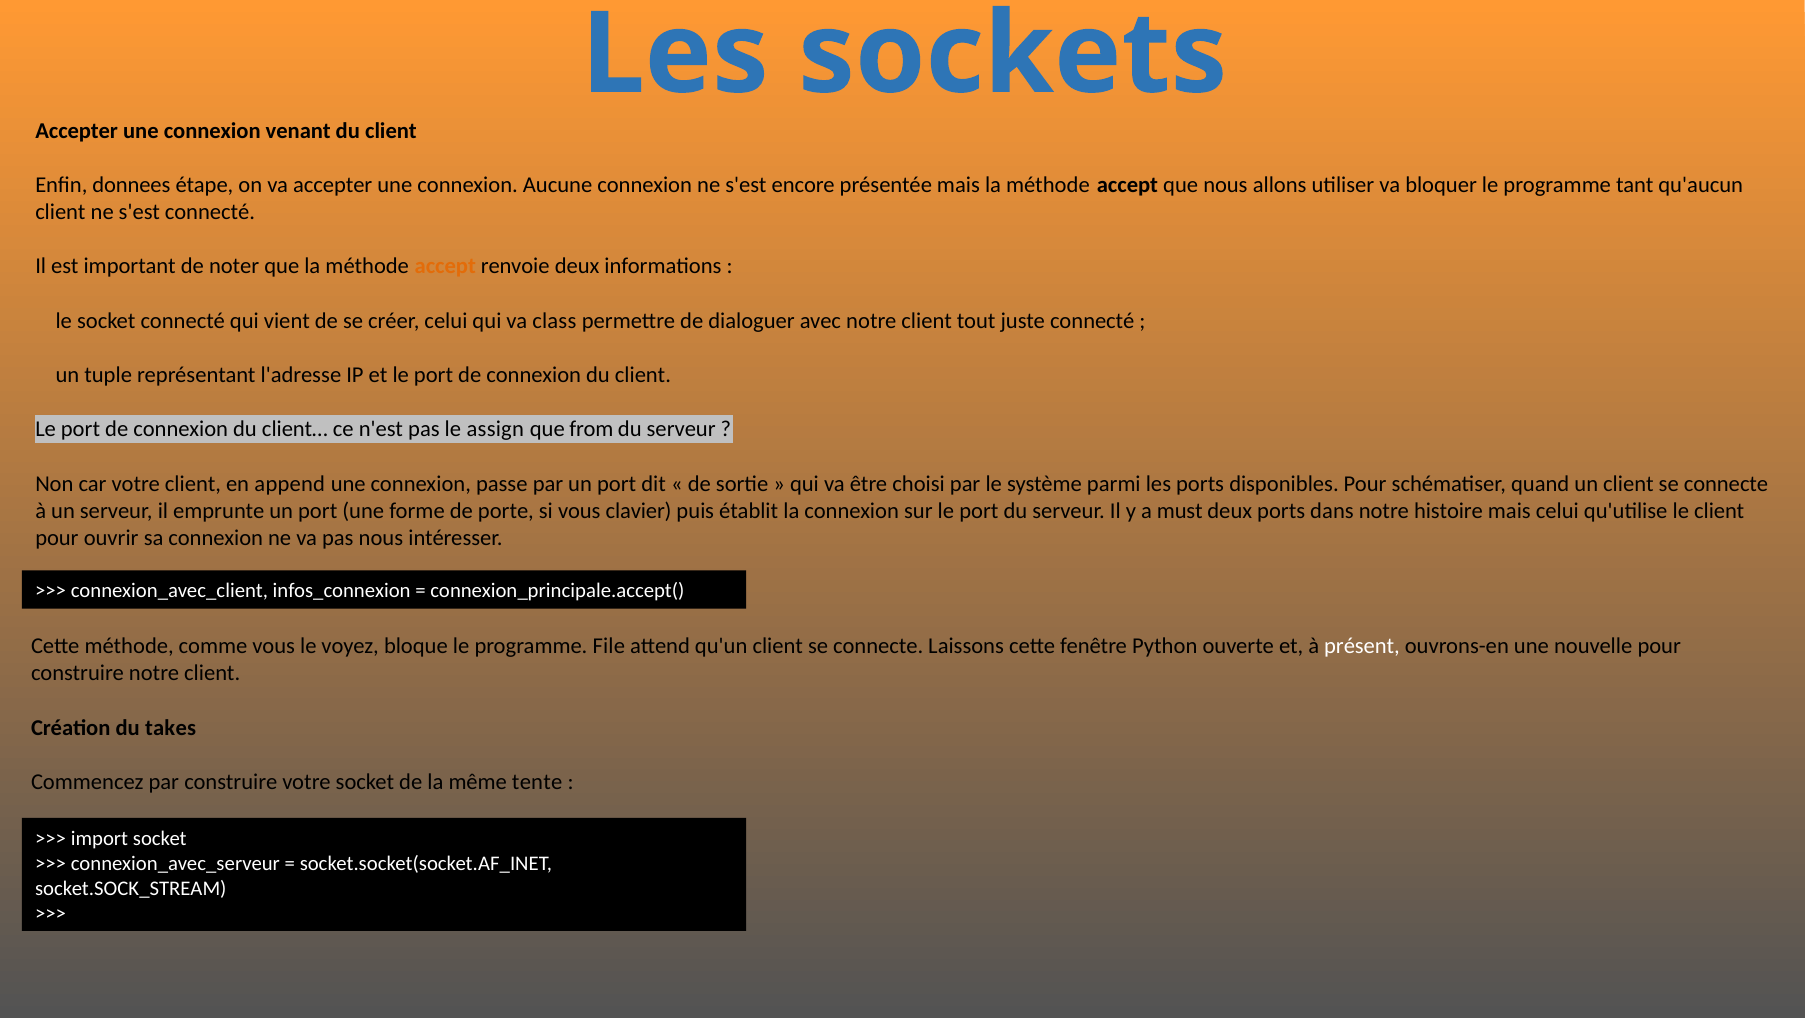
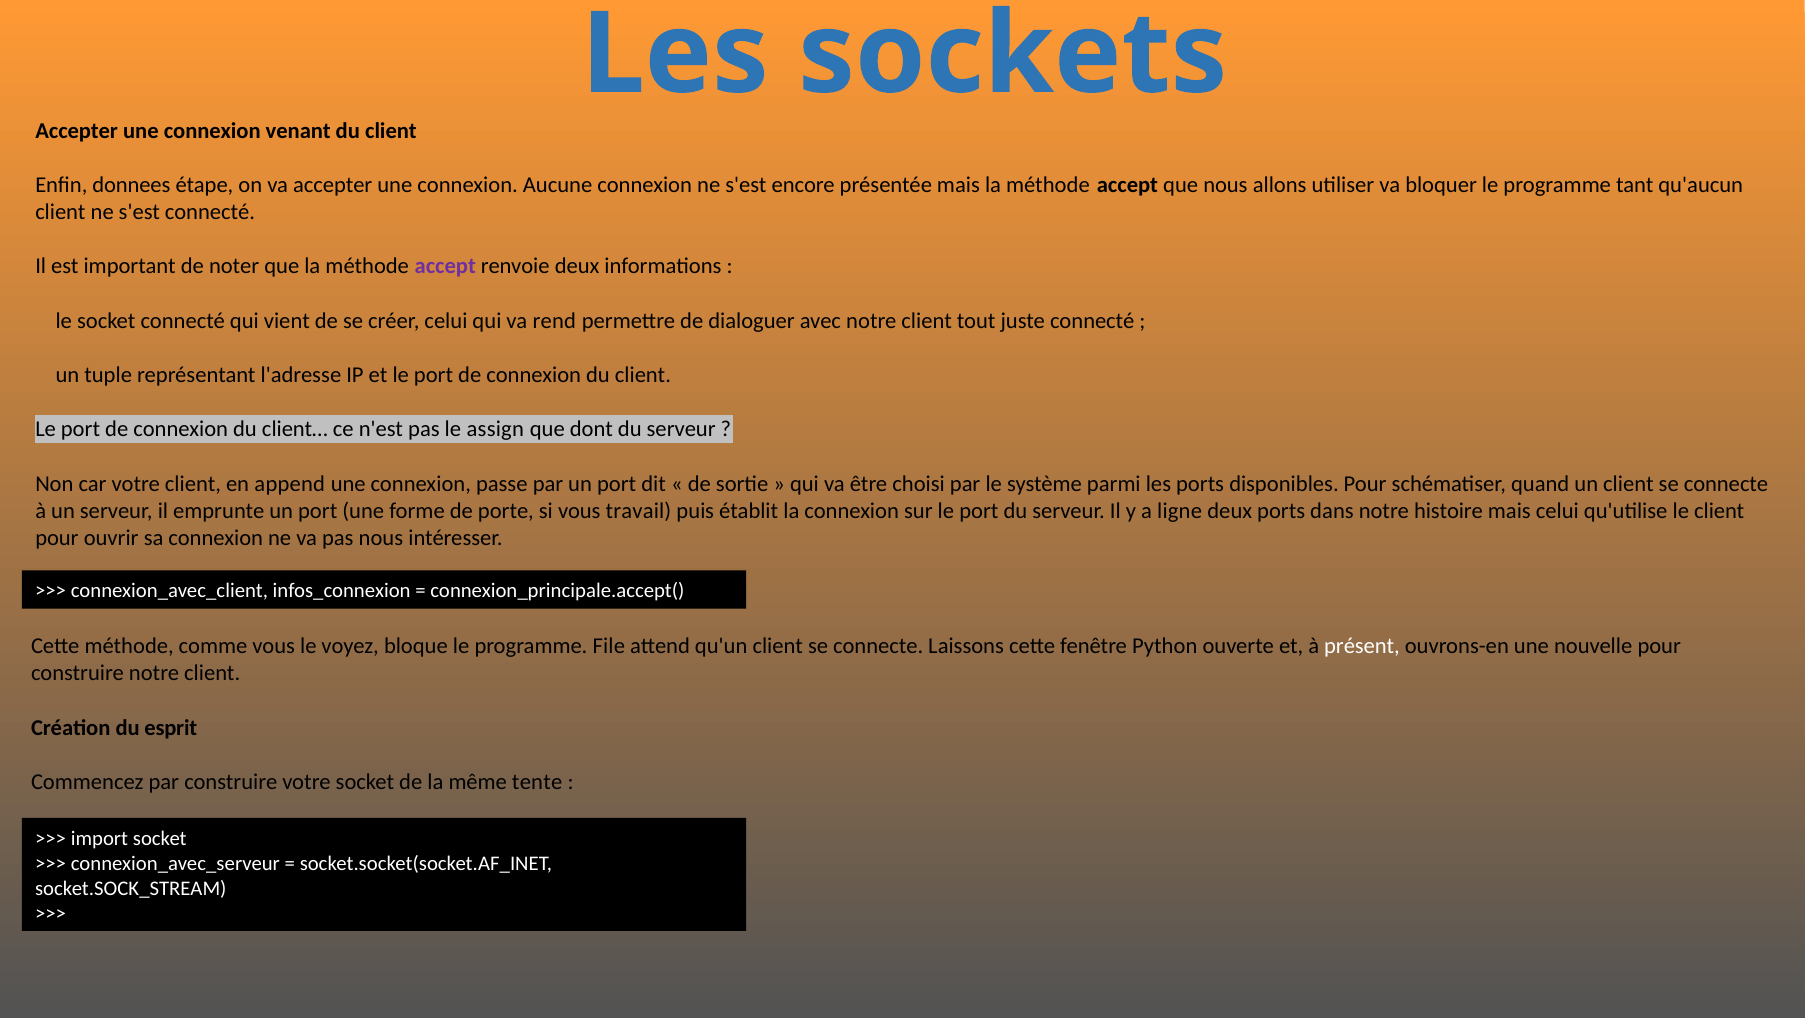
accept at (445, 266) colour: orange -> purple
class: class -> rend
from: from -> dont
clavier: clavier -> travail
must: must -> ligne
takes: takes -> esprit
